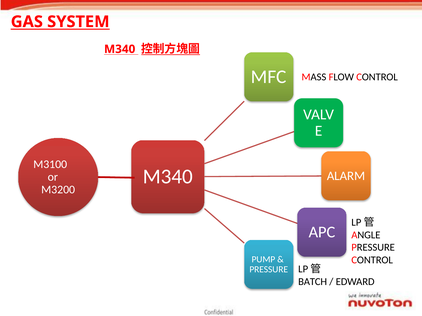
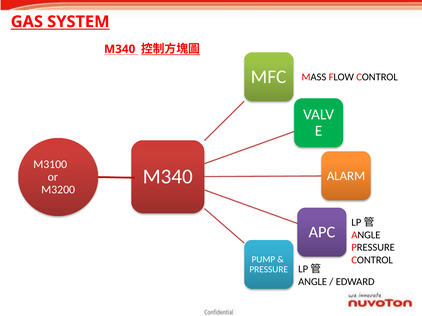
BATCH at (313, 282): BATCH -> ANGLE
